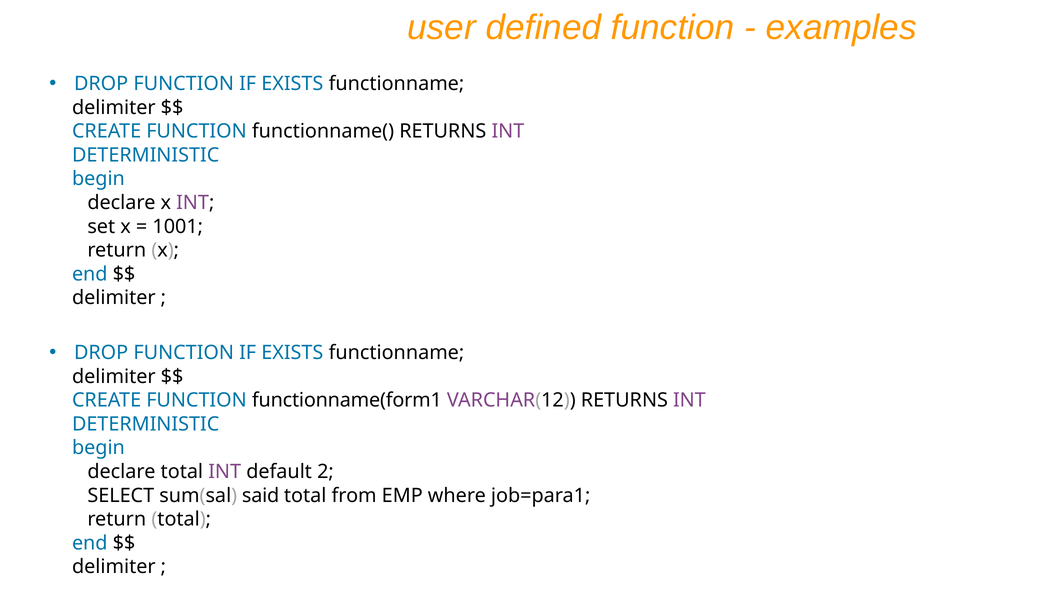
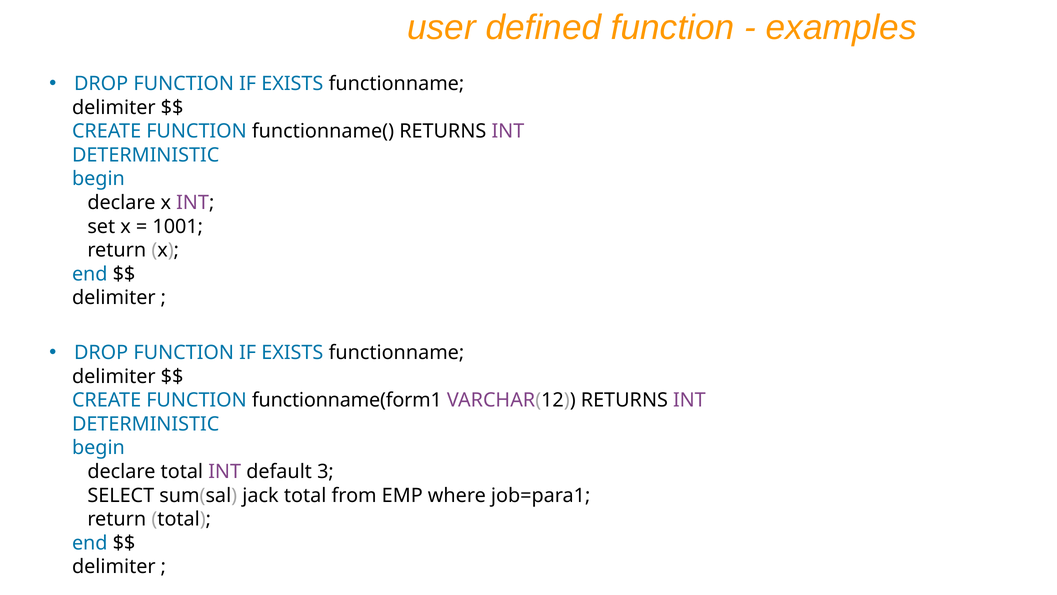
2: 2 -> 3
said: said -> jack
